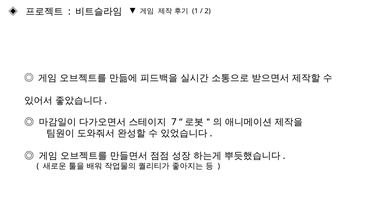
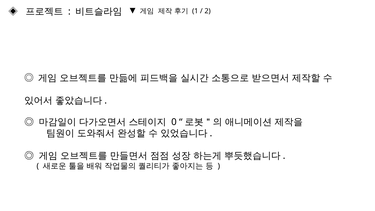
7: 7 -> 0
